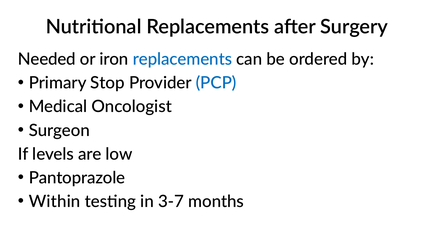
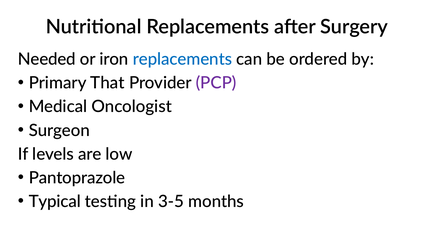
Stop: Stop -> That
PCP colour: blue -> purple
Within: Within -> Typical
3-7: 3-7 -> 3-5
